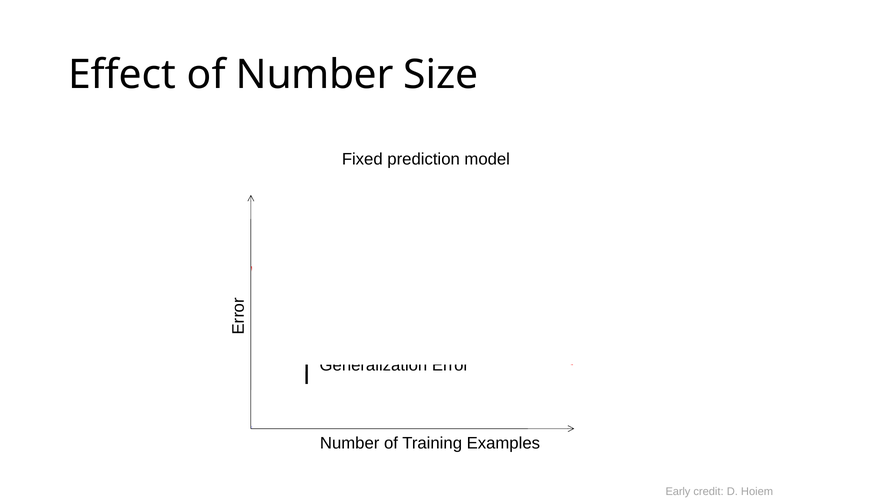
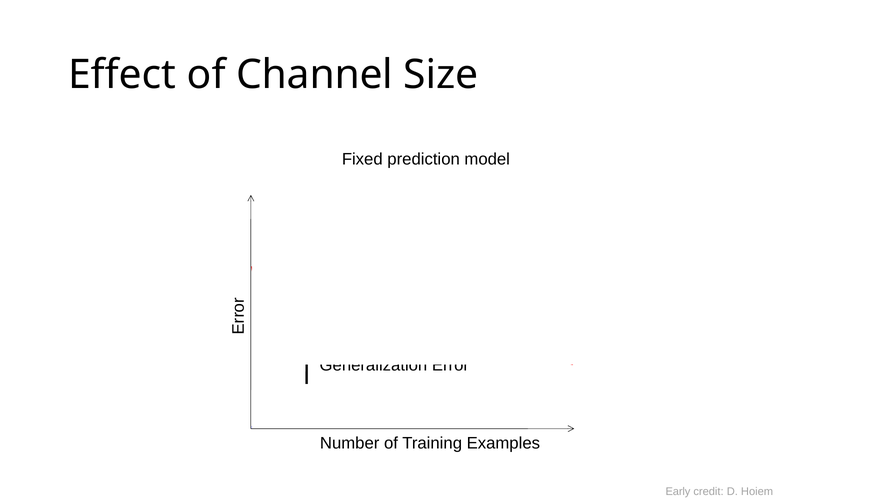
of Number: Number -> Channel
